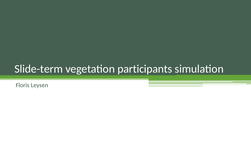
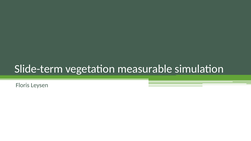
participants: participants -> measurable
